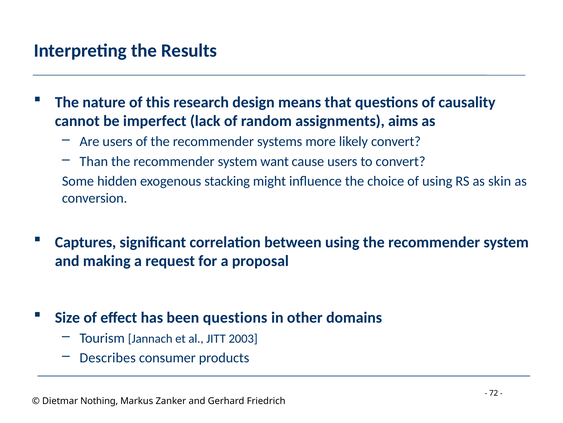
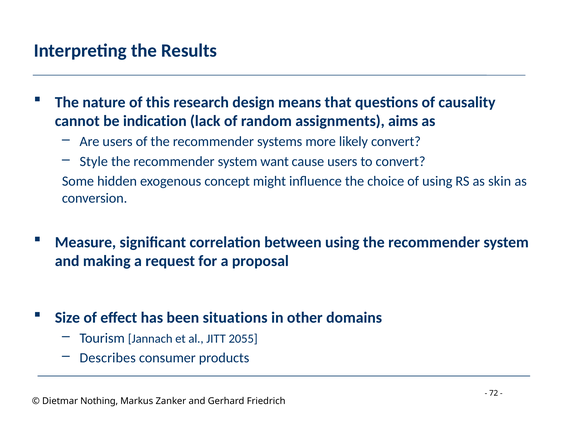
imperfect: imperfect -> indication
Than: Than -> Style
stacking: stacking -> concept
Captures: Captures -> Measure
been questions: questions -> situations
2003: 2003 -> 2055
